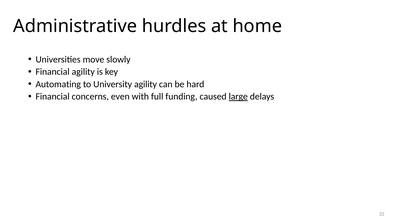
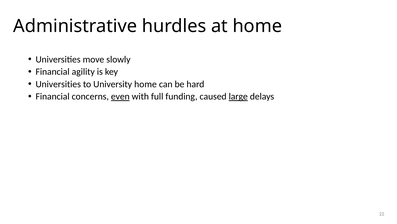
Automating at (58, 84): Automating -> Universities
University agility: agility -> home
even underline: none -> present
